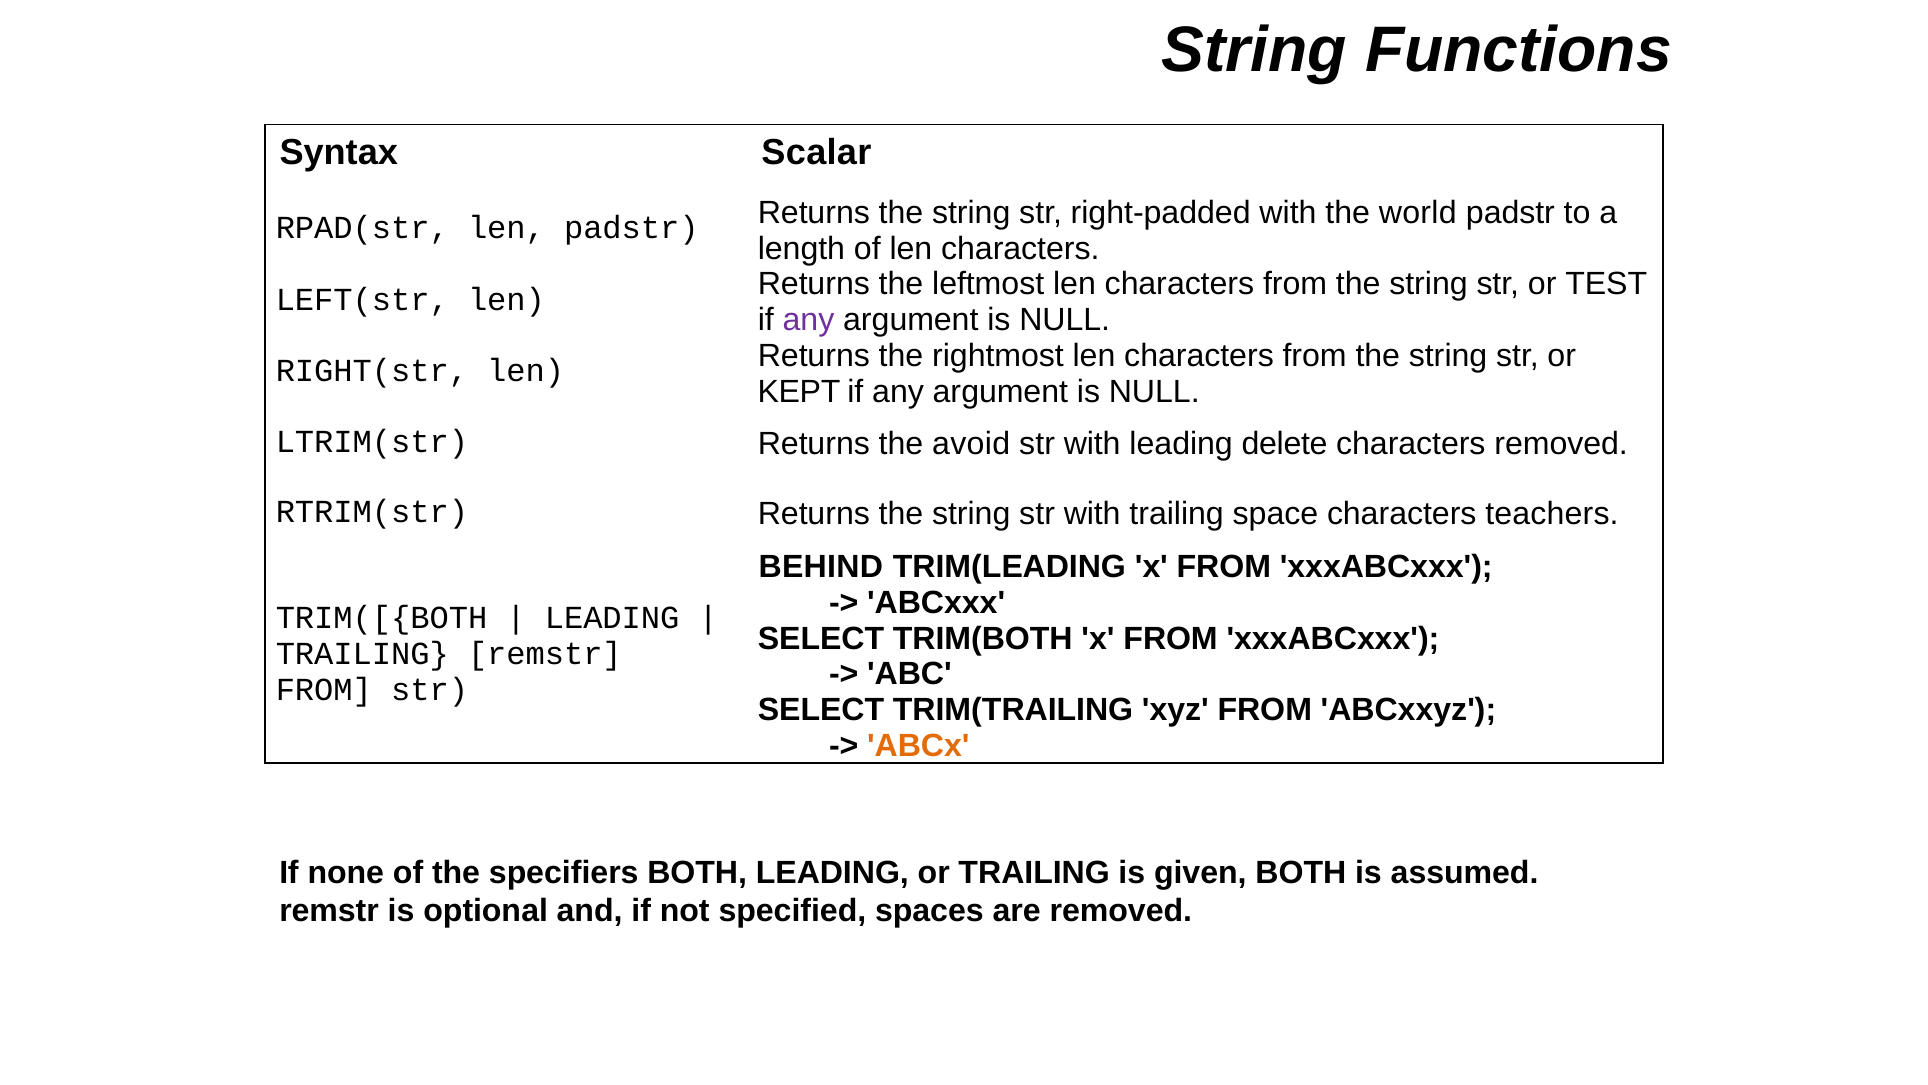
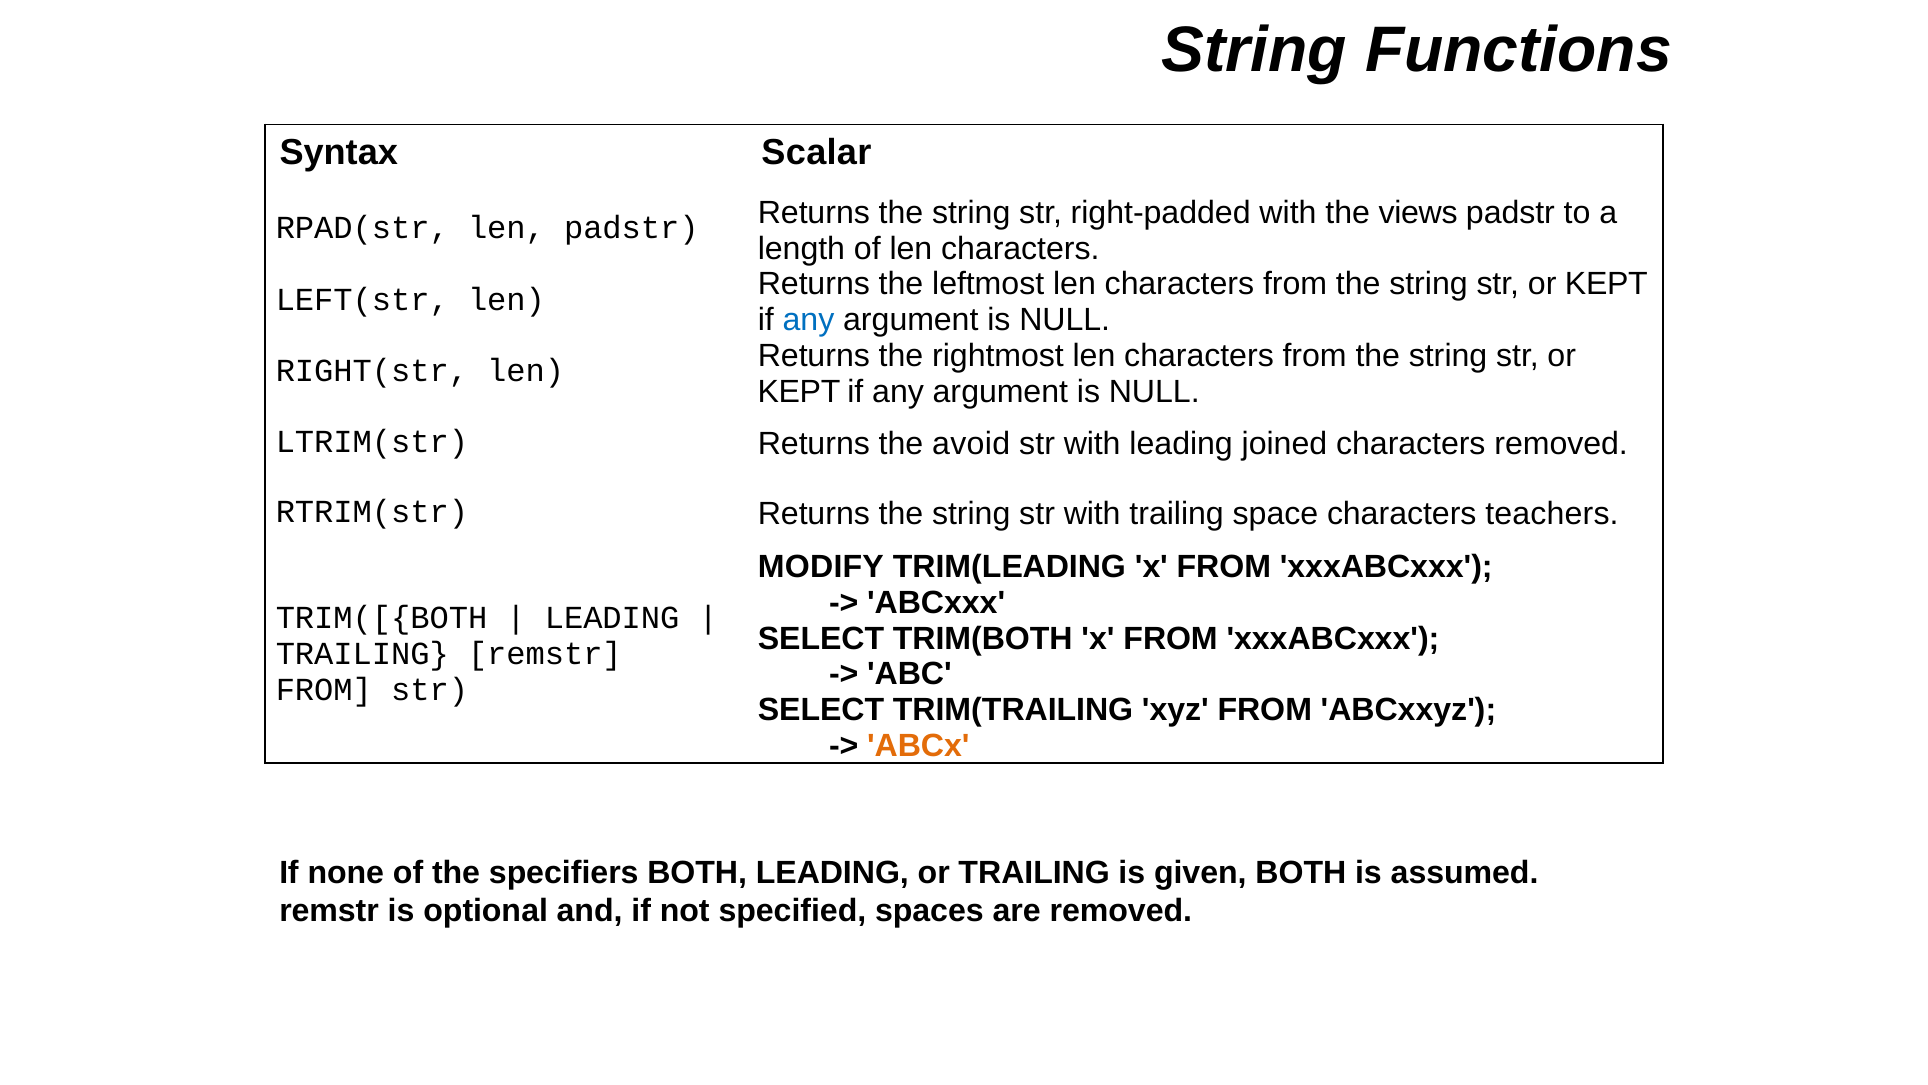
world: world -> views
TEST at (1606, 284): TEST -> KEPT
any at (809, 320) colour: purple -> blue
delete: delete -> joined
BEHIND: BEHIND -> MODIFY
